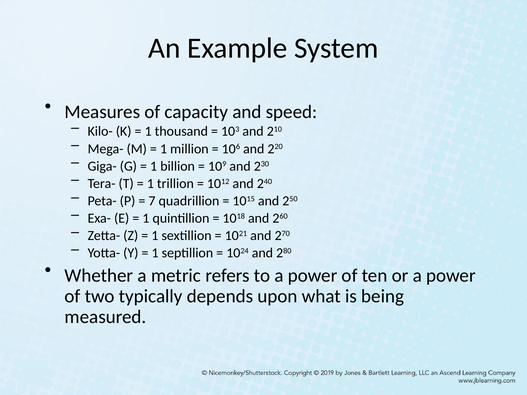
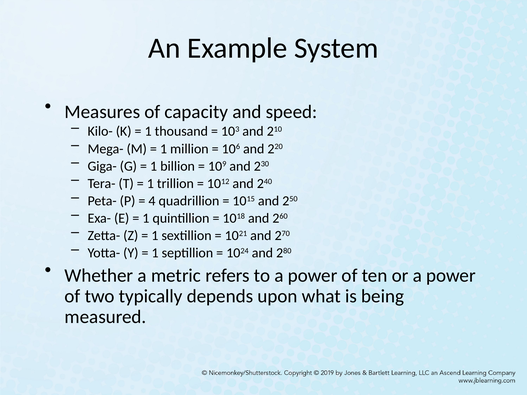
7: 7 -> 4
